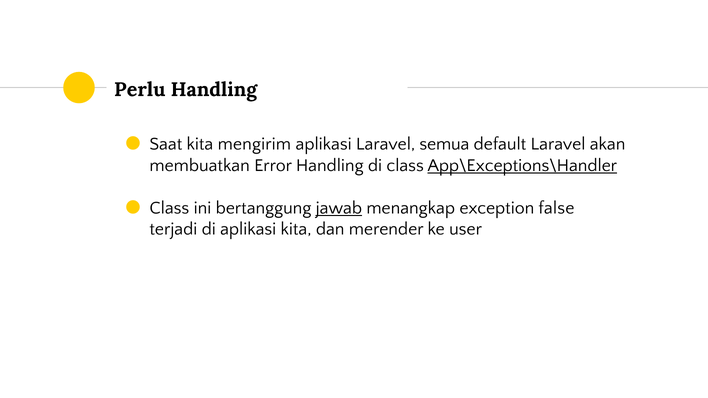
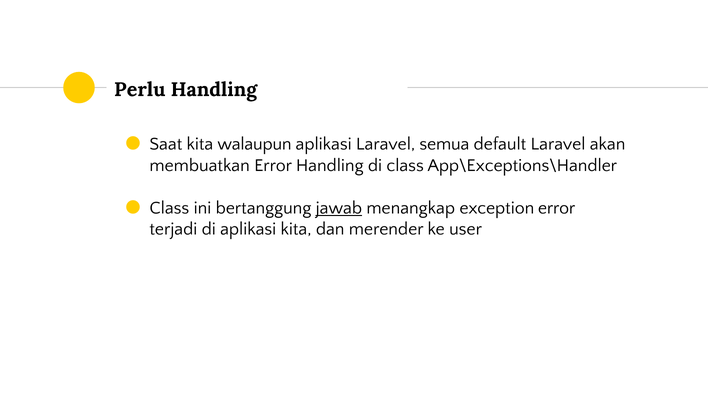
mengirim: mengirim -> walaupun
App\Exceptions\Handler underline: present -> none
exception false: false -> error
